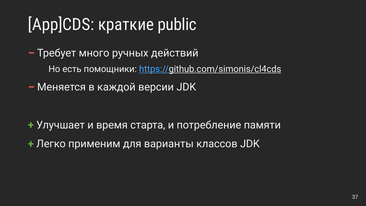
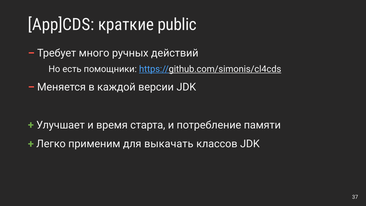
варианты: варианты -> выкачать
